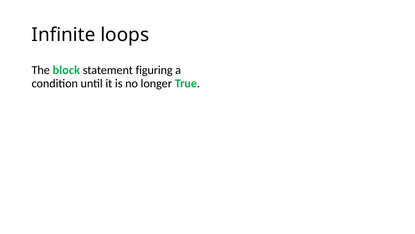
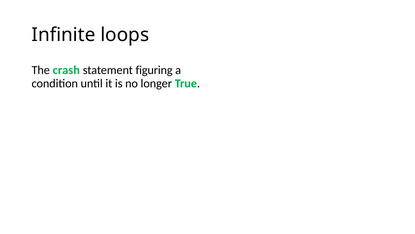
block: block -> crash
